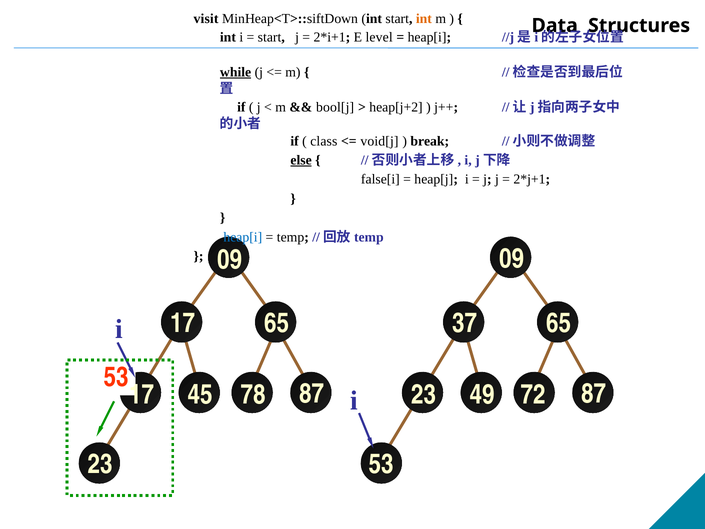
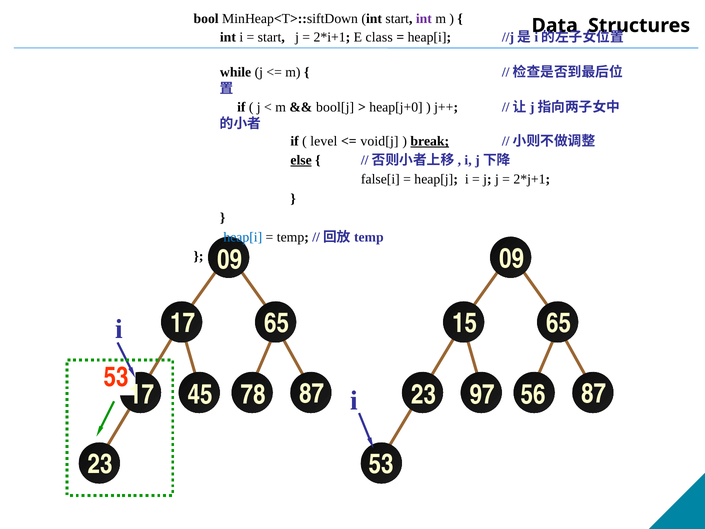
visit: visit -> bool
int at (424, 19) colour: orange -> purple
level: level -> class
while underline: present -> none
heap[j+2: heap[j+2 -> heap[j+0
class: class -> level
break underline: none -> present
37: 37 -> 15
49: 49 -> 97
72: 72 -> 56
